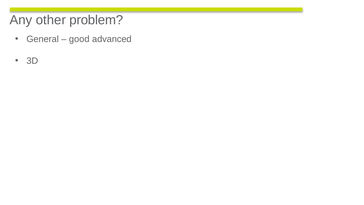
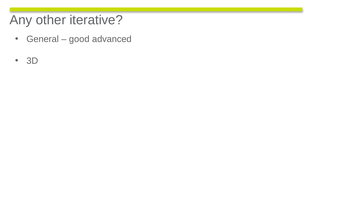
problem: problem -> iterative
